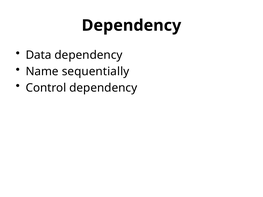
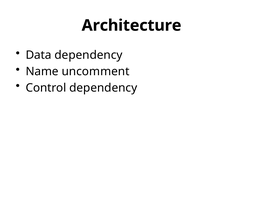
Dependency at (131, 25): Dependency -> Architecture
sequentially: sequentially -> uncomment
